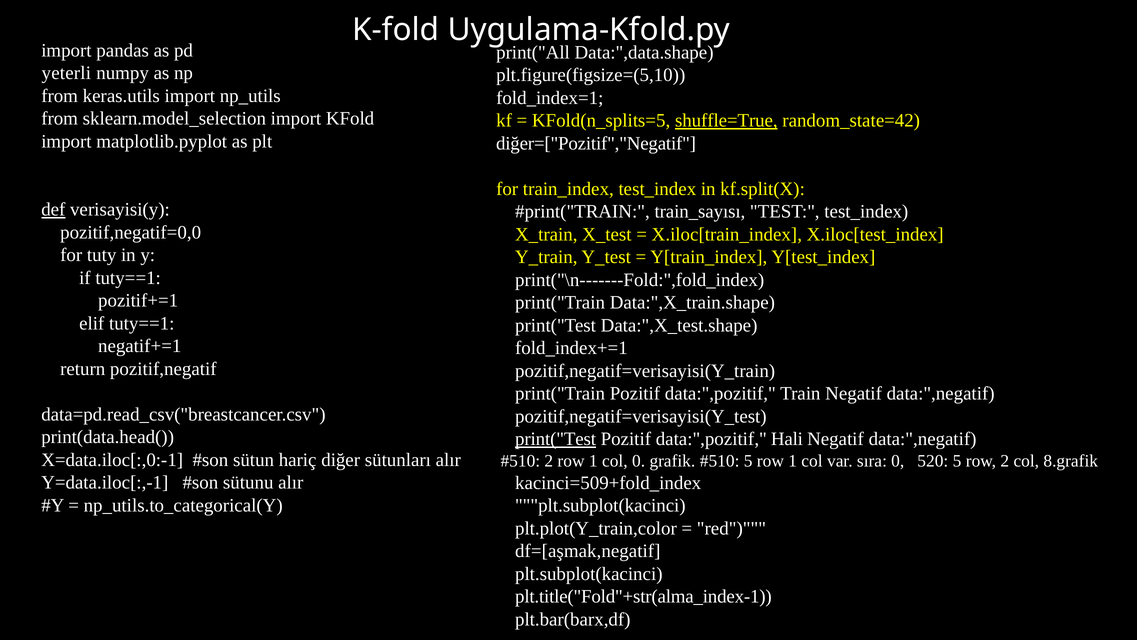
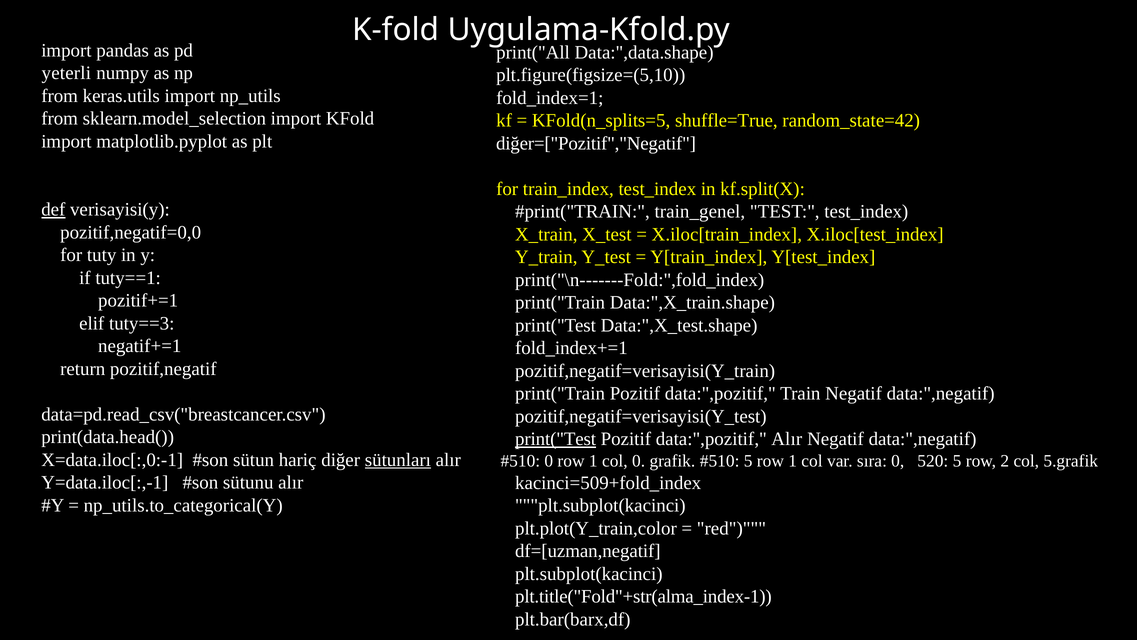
shuffle=True underline: present -> none
train_sayısı: train_sayısı -> train_genel
elif tuty==1: tuty==1 -> tuty==3
data:",pozitif Hali: Hali -> Alır
sütunları underline: none -> present
2 at (549, 461): 2 -> 0
8.grafik: 8.grafik -> 5.grafik
df=[aşmak,negatif: df=[aşmak,negatif -> df=[uzman,negatif
